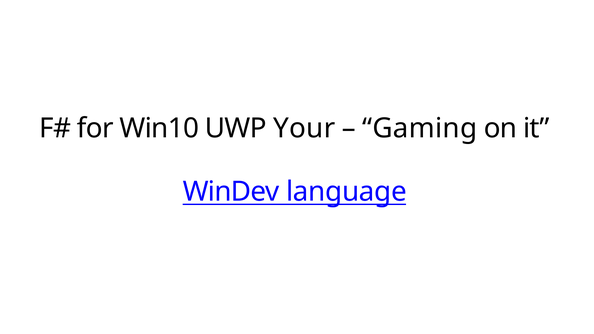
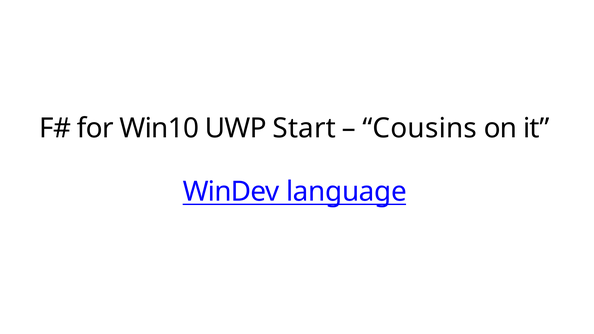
Your: Your -> Start
Gaming: Gaming -> Cousins
